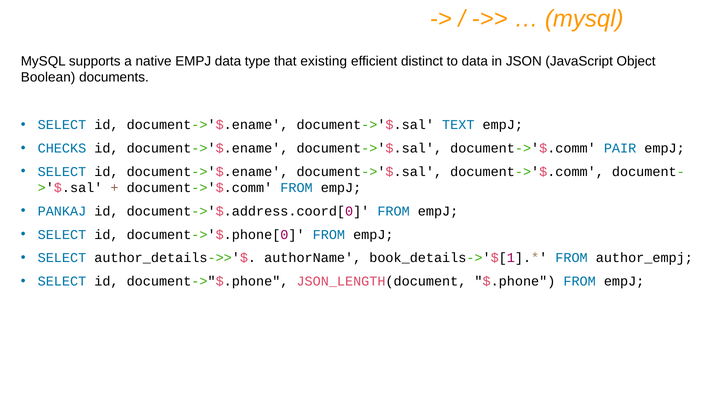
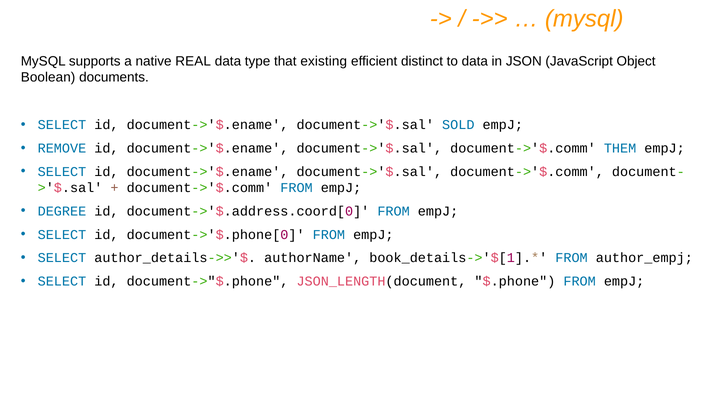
native EMPJ: EMPJ -> REAL
TEXT: TEXT -> SOLD
CHECKS: CHECKS -> REMOVE
PAIR: PAIR -> THEM
PANKAJ: PANKAJ -> DEGREE
